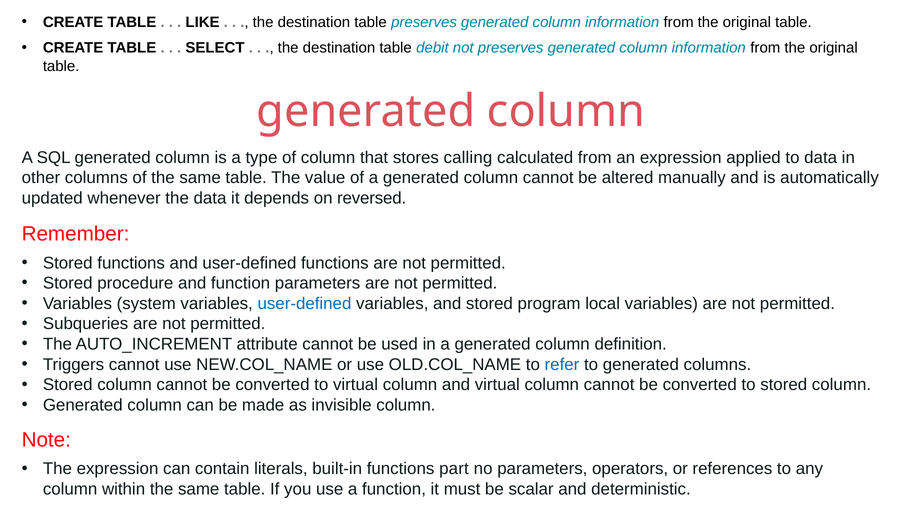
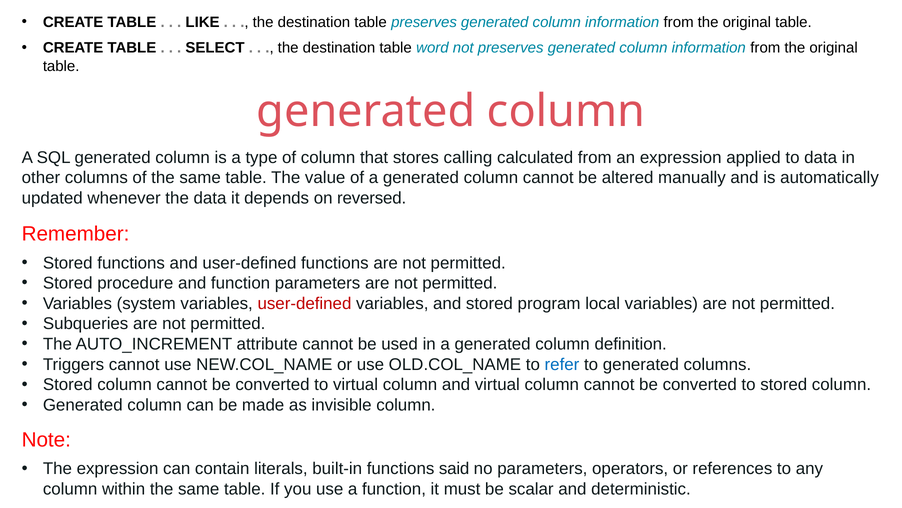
debit: debit -> word
user-defined at (304, 303) colour: blue -> red
part: part -> said
